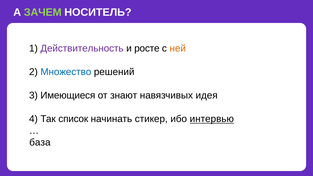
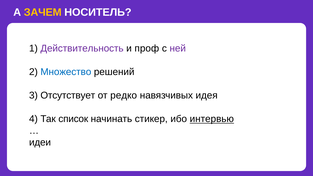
ЗАЧЕМ colour: light green -> yellow
росте: росте -> проф
ней colour: orange -> purple
Имеющиеся: Имеющиеся -> Отсутствует
знают: знают -> редко
база: база -> идеи
